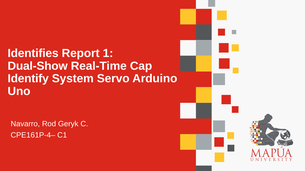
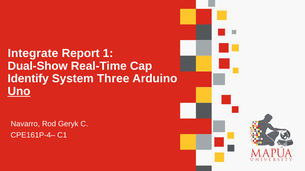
Identifies: Identifies -> Integrate
Servo: Servo -> Three
Uno underline: none -> present
